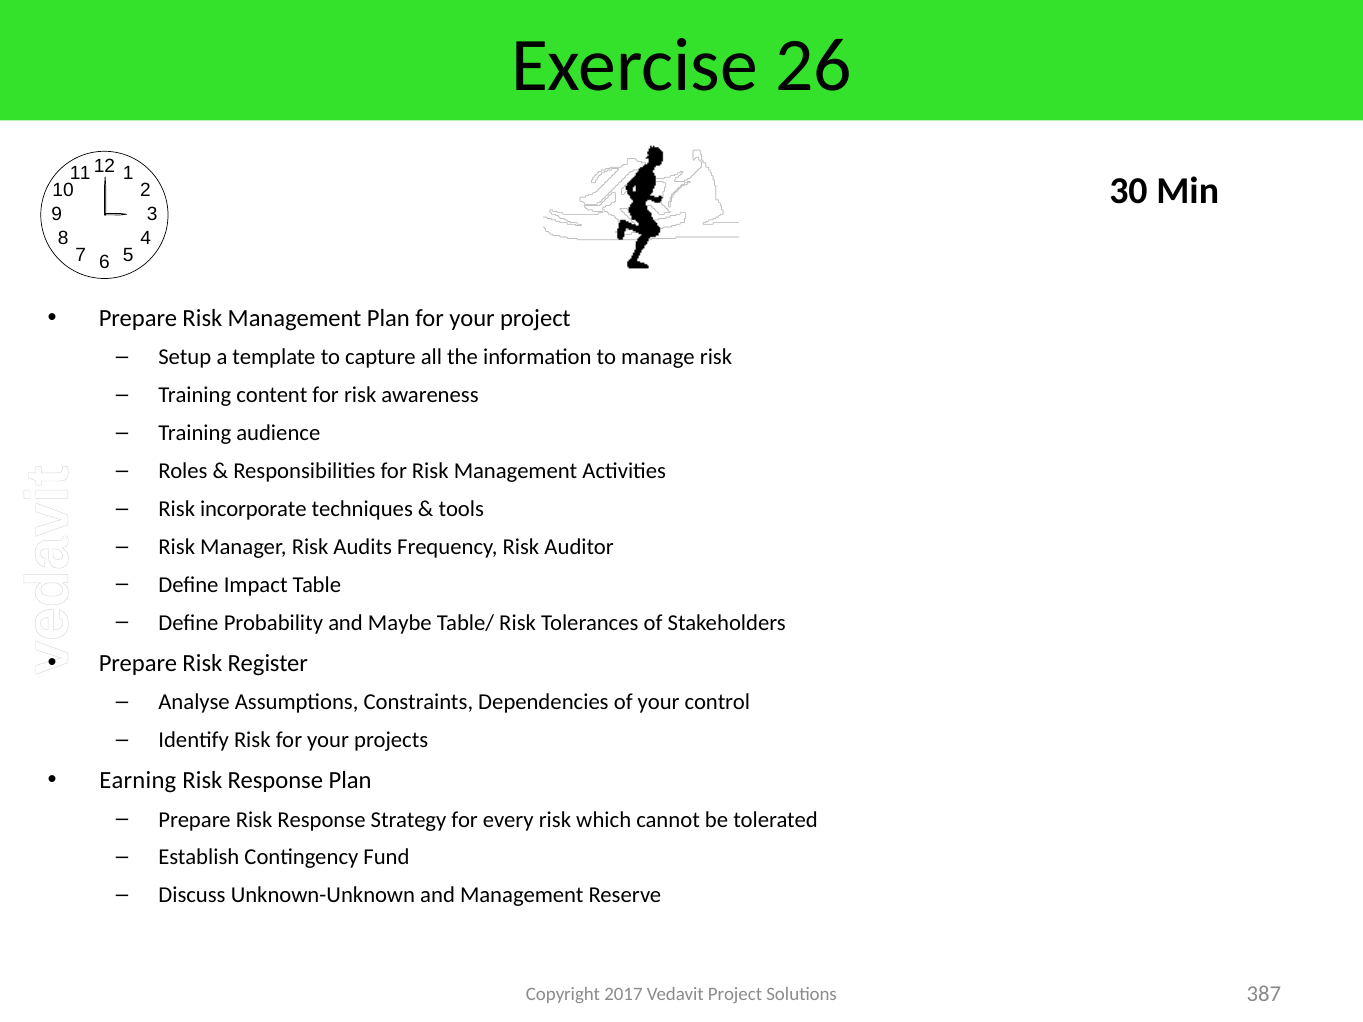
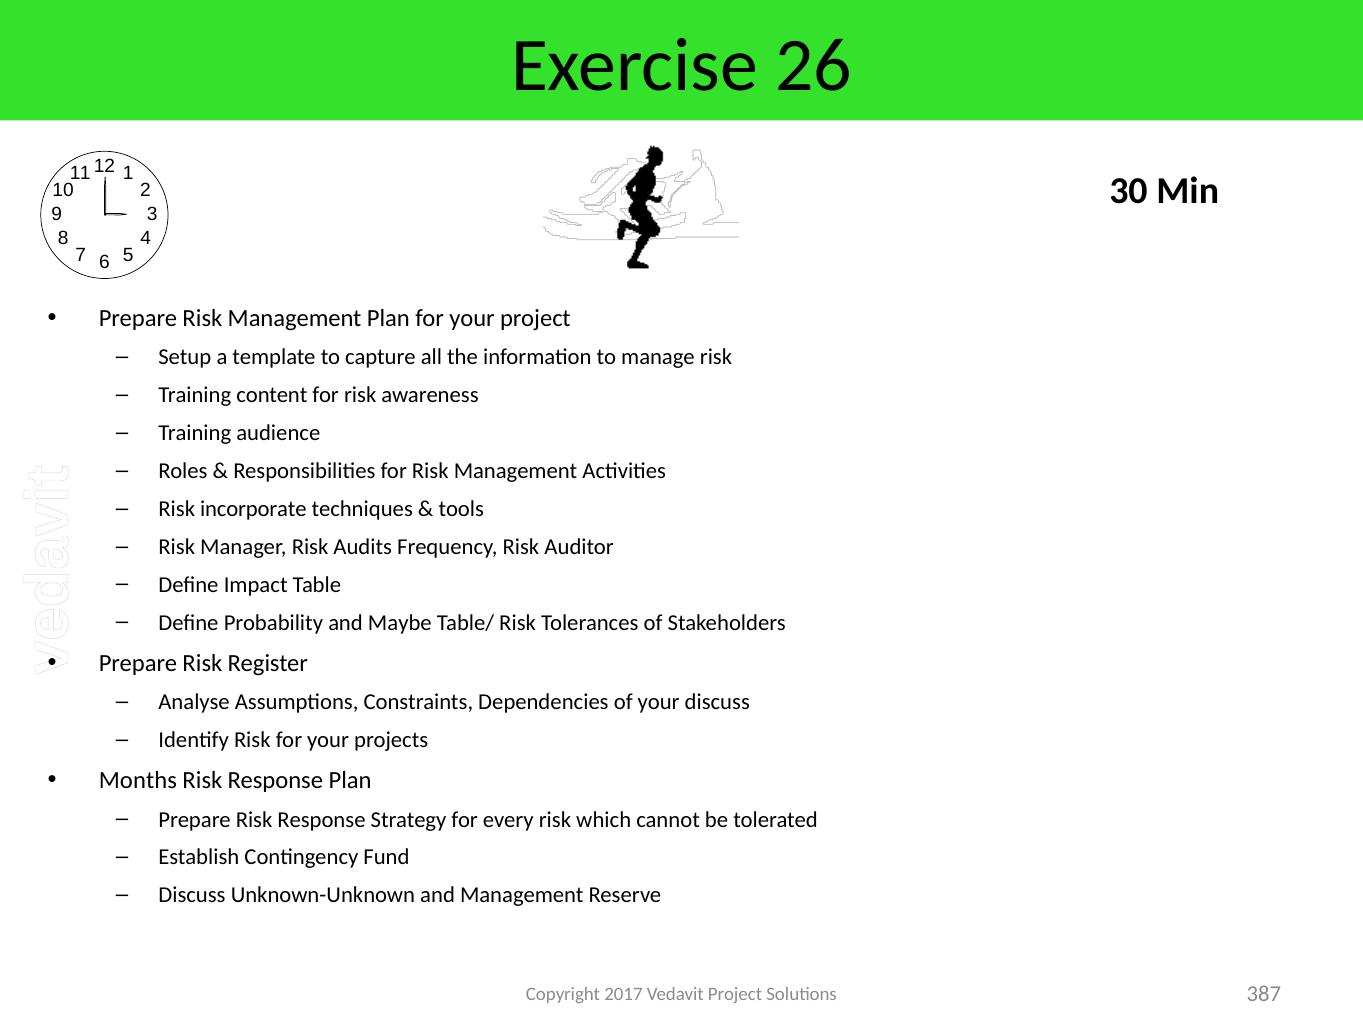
your control: control -> discuss
Earning: Earning -> Months
